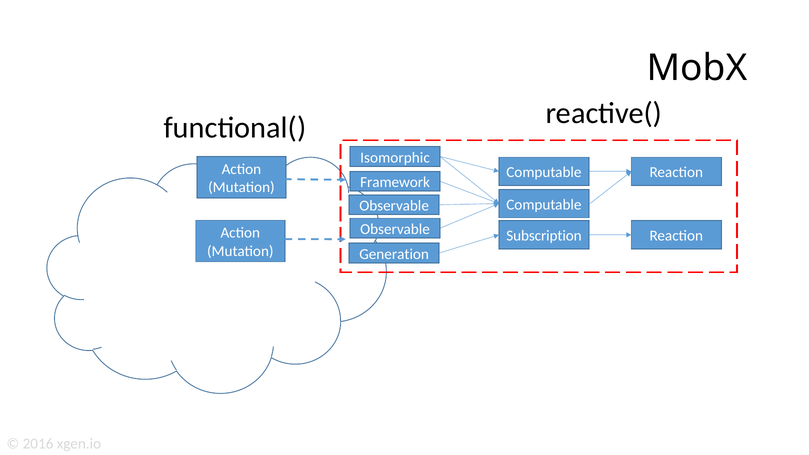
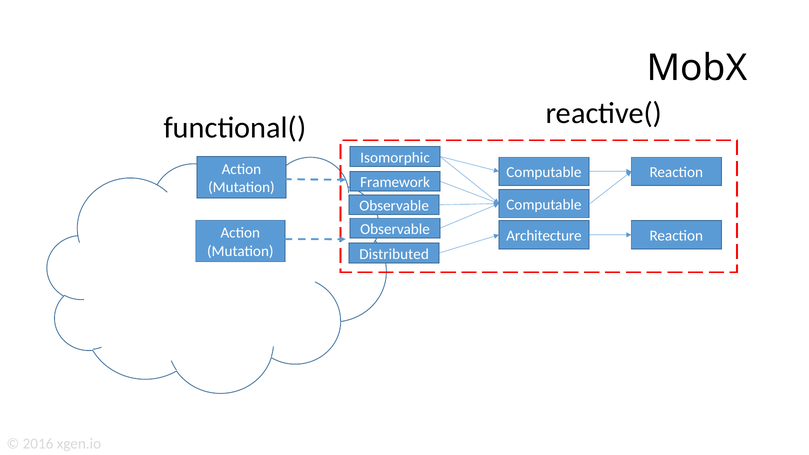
Subscription: Subscription -> Architecture
Generation: Generation -> Distributed
